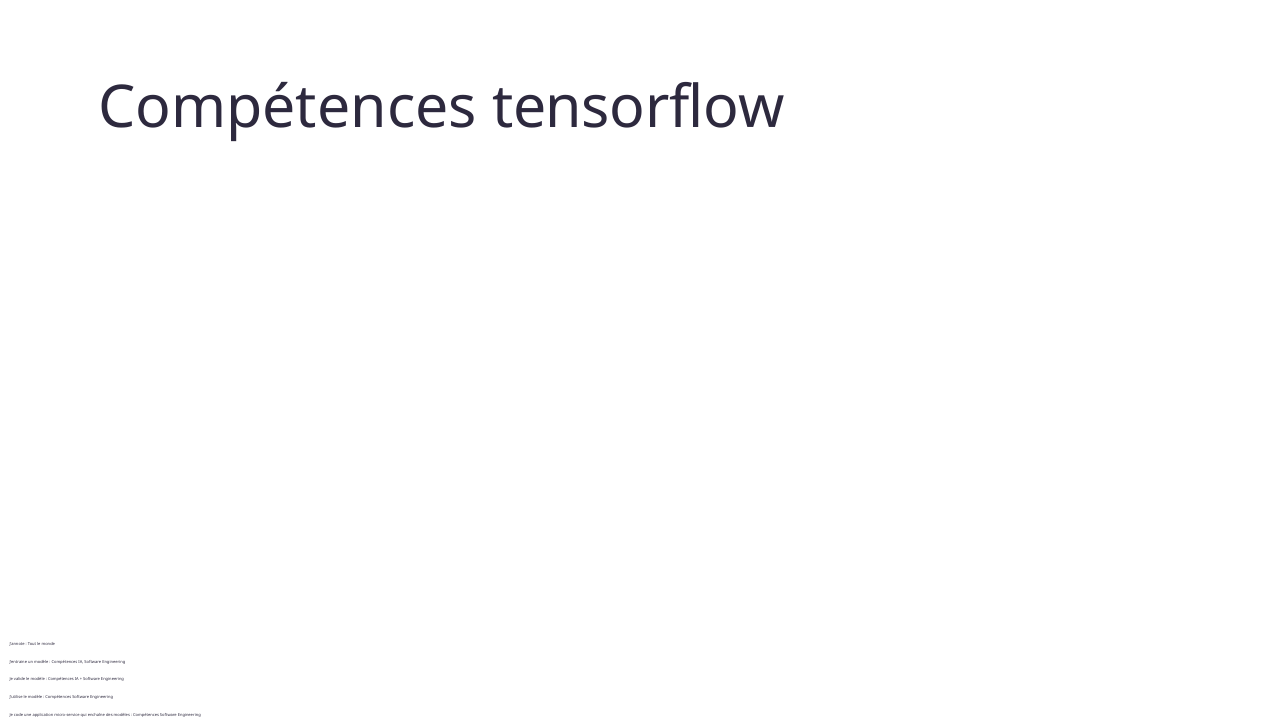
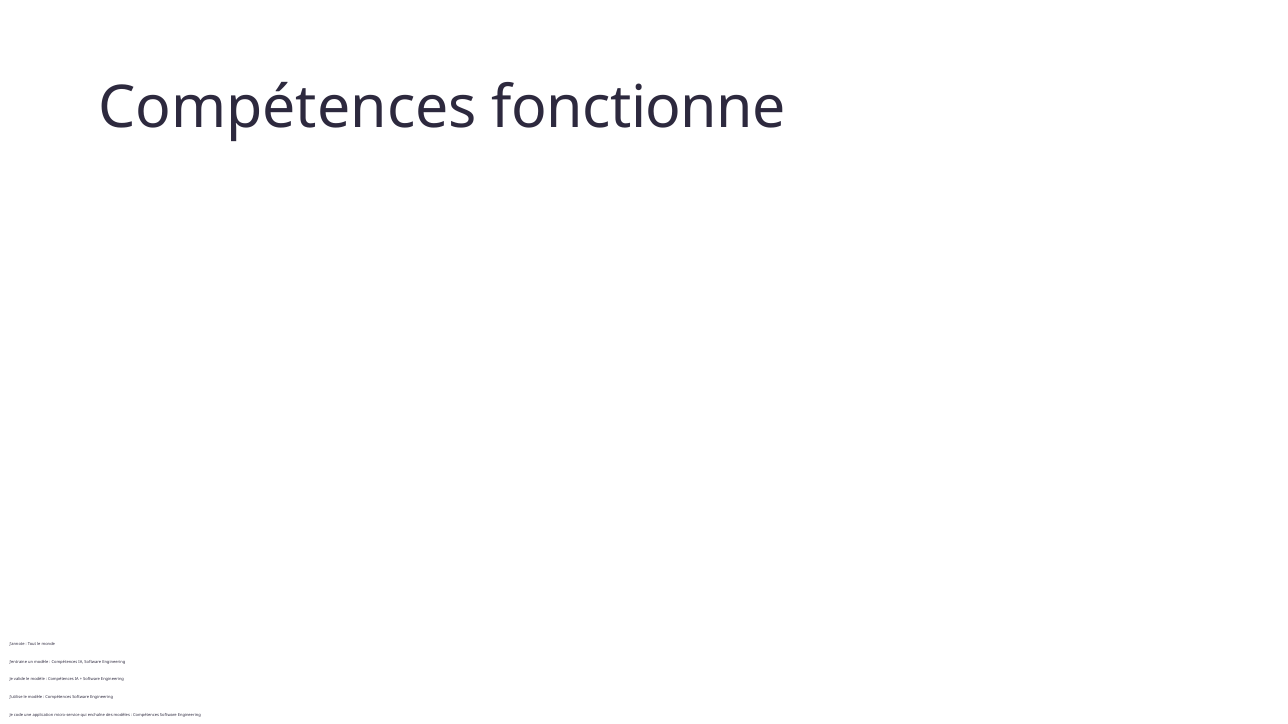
tensorflow: tensorflow -> fonctionne
